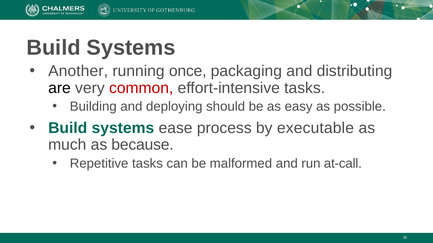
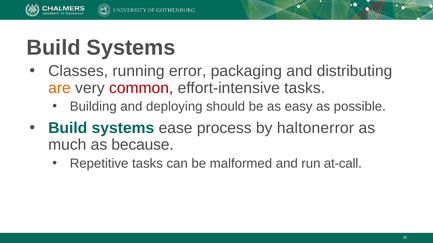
Another: Another -> Classes
once: once -> error
are colour: black -> orange
executable: executable -> haltonerror
